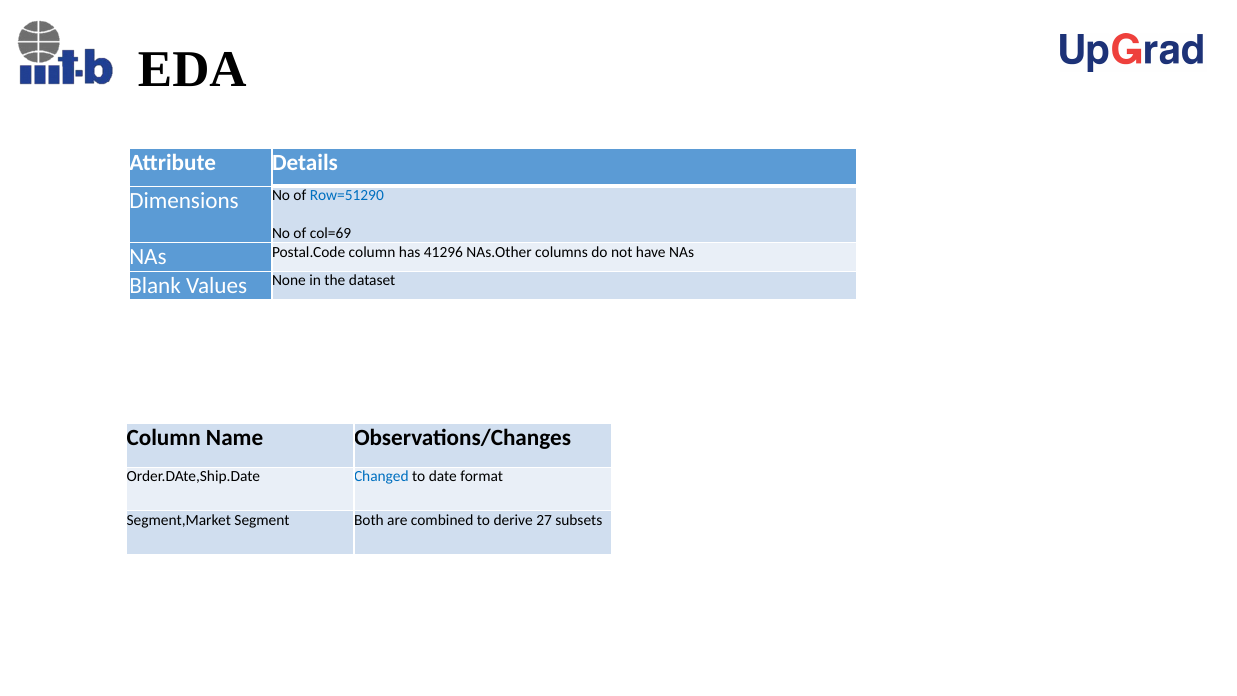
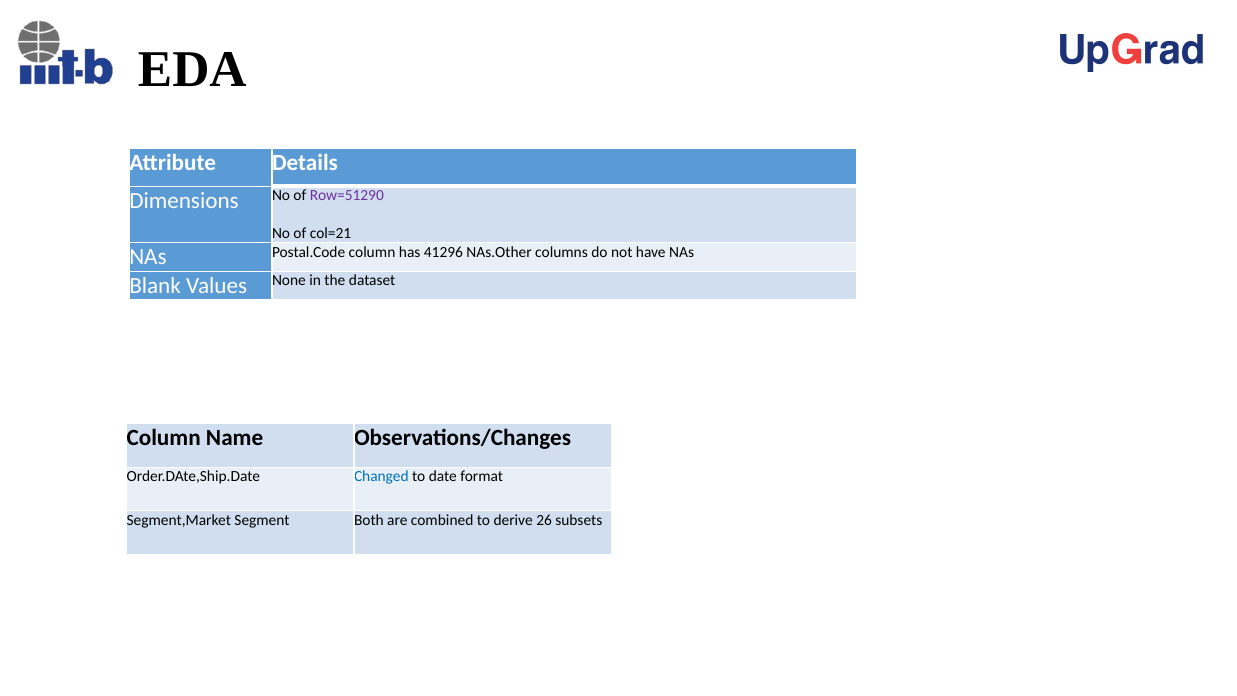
Row=51290 colour: blue -> purple
col=69: col=69 -> col=21
27: 27 -> 26
